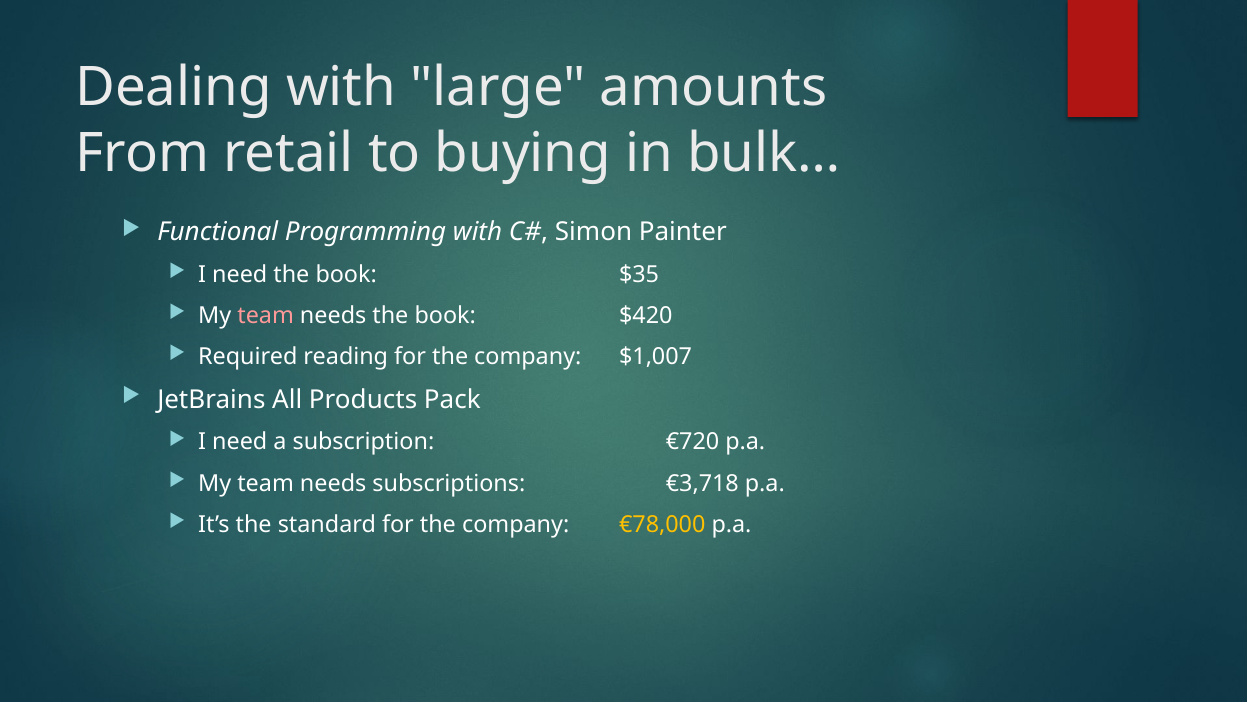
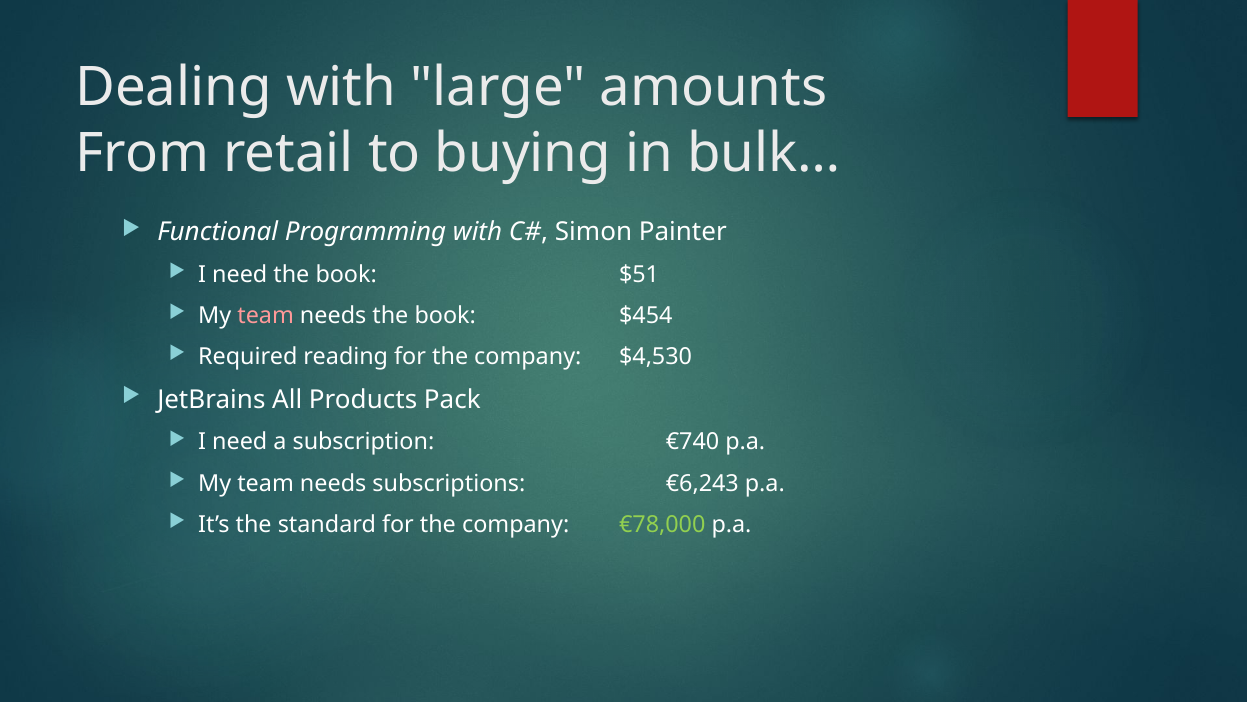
$35: $35 -> $51
$420: $420 -> $454
$1,007: $1,007 -> $4,530
€720: €720 -> €740
€3,718: €3,718 -> €6,243
€78,000 colour: yellow -> light green
